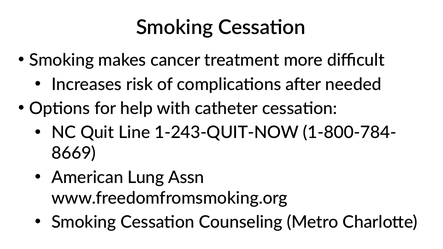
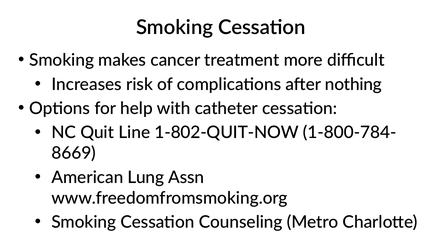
needed: needed -> nothing
1-243-QUIT-NOW: 1-243-QUIT-NOW -> 1-802-QUIT-NOW
